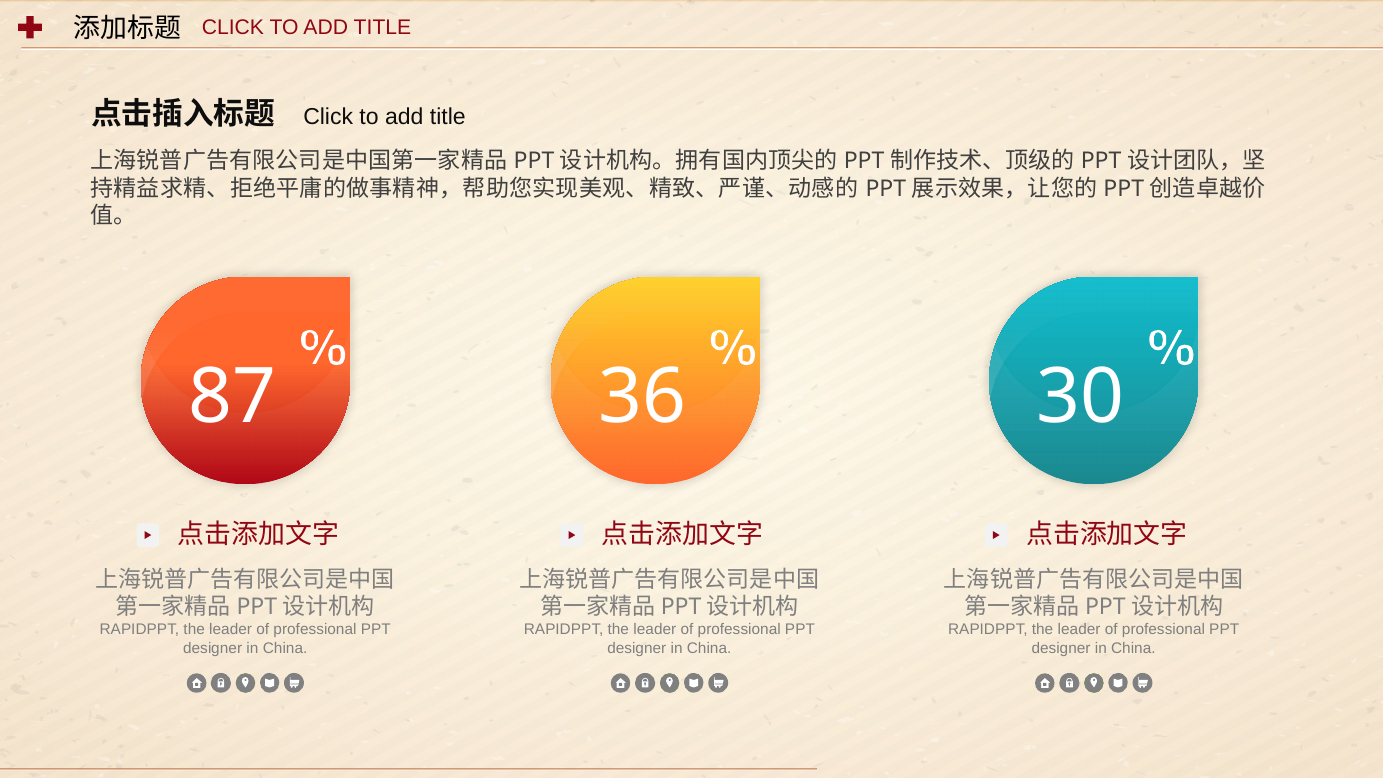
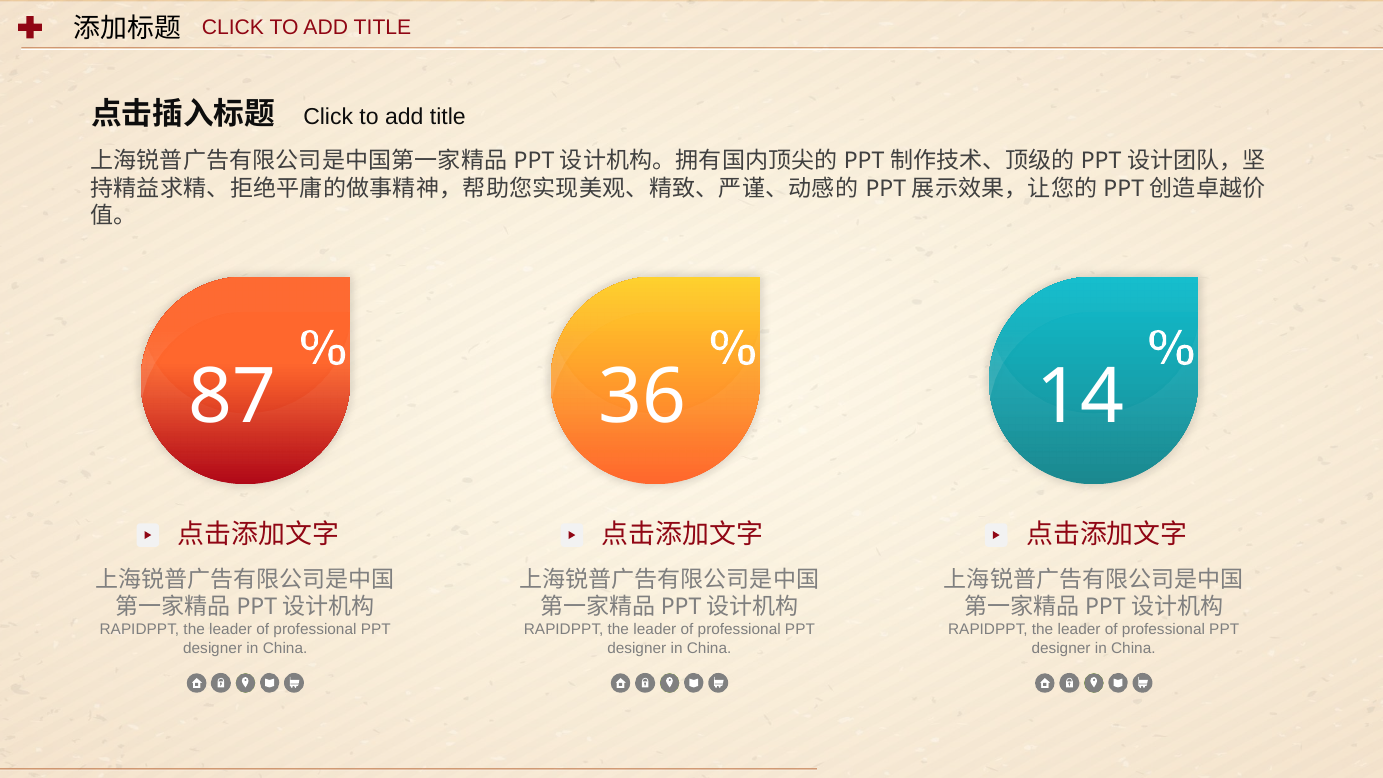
30: 30 -> 14
